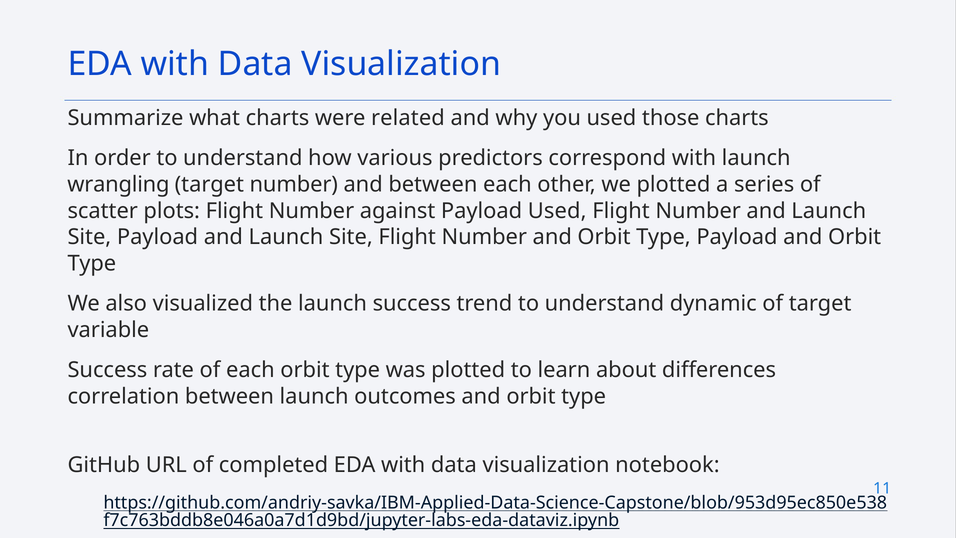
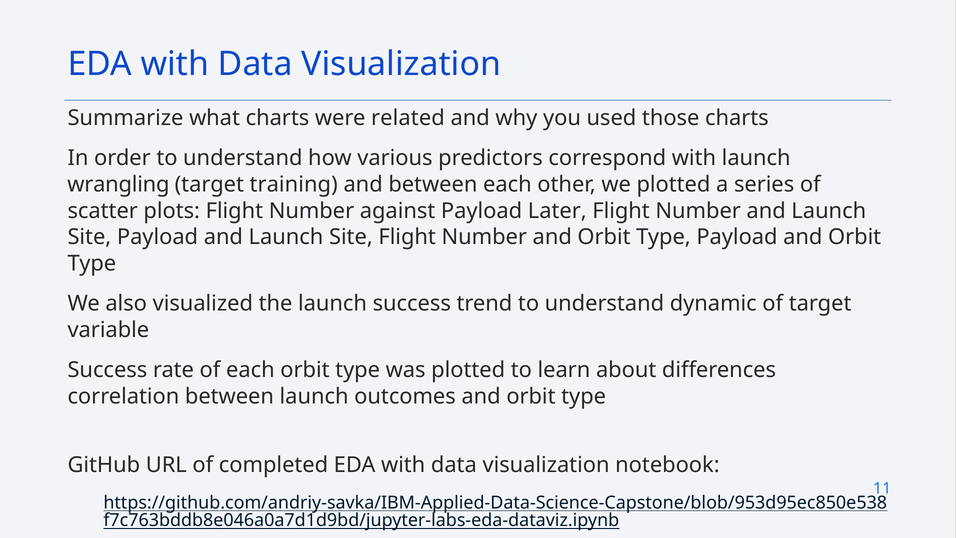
target number: number -> training
Payload Used: Used -> Later
